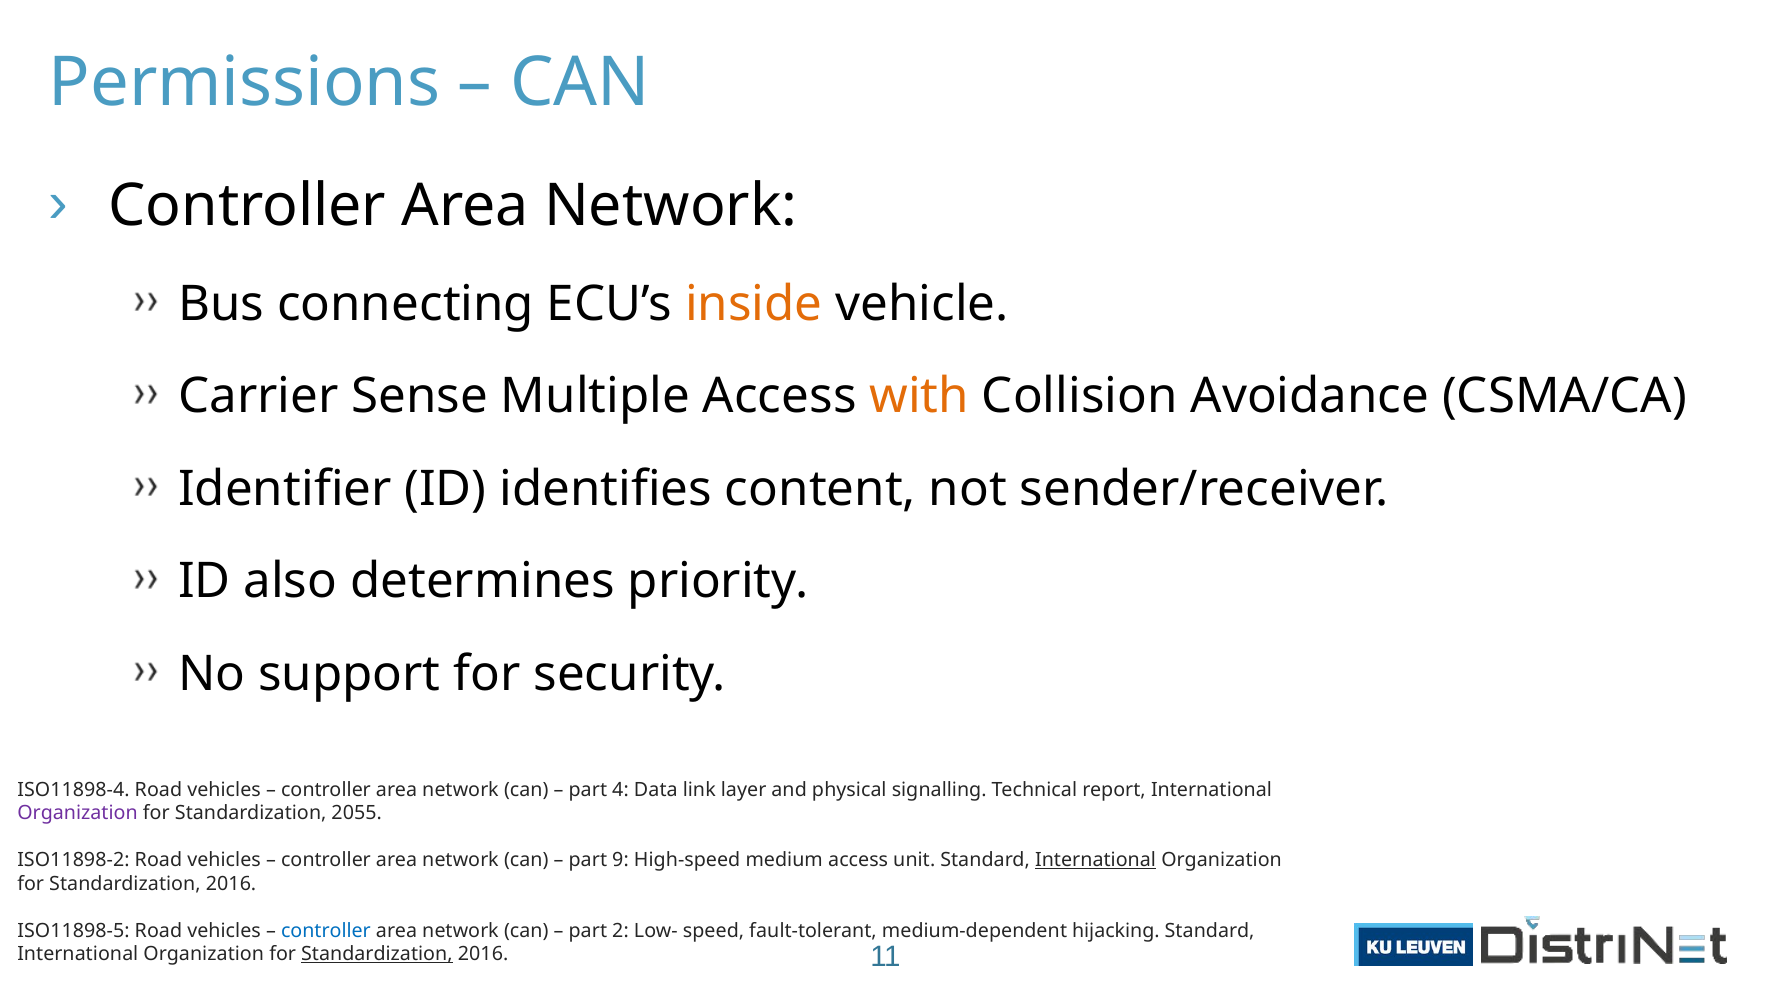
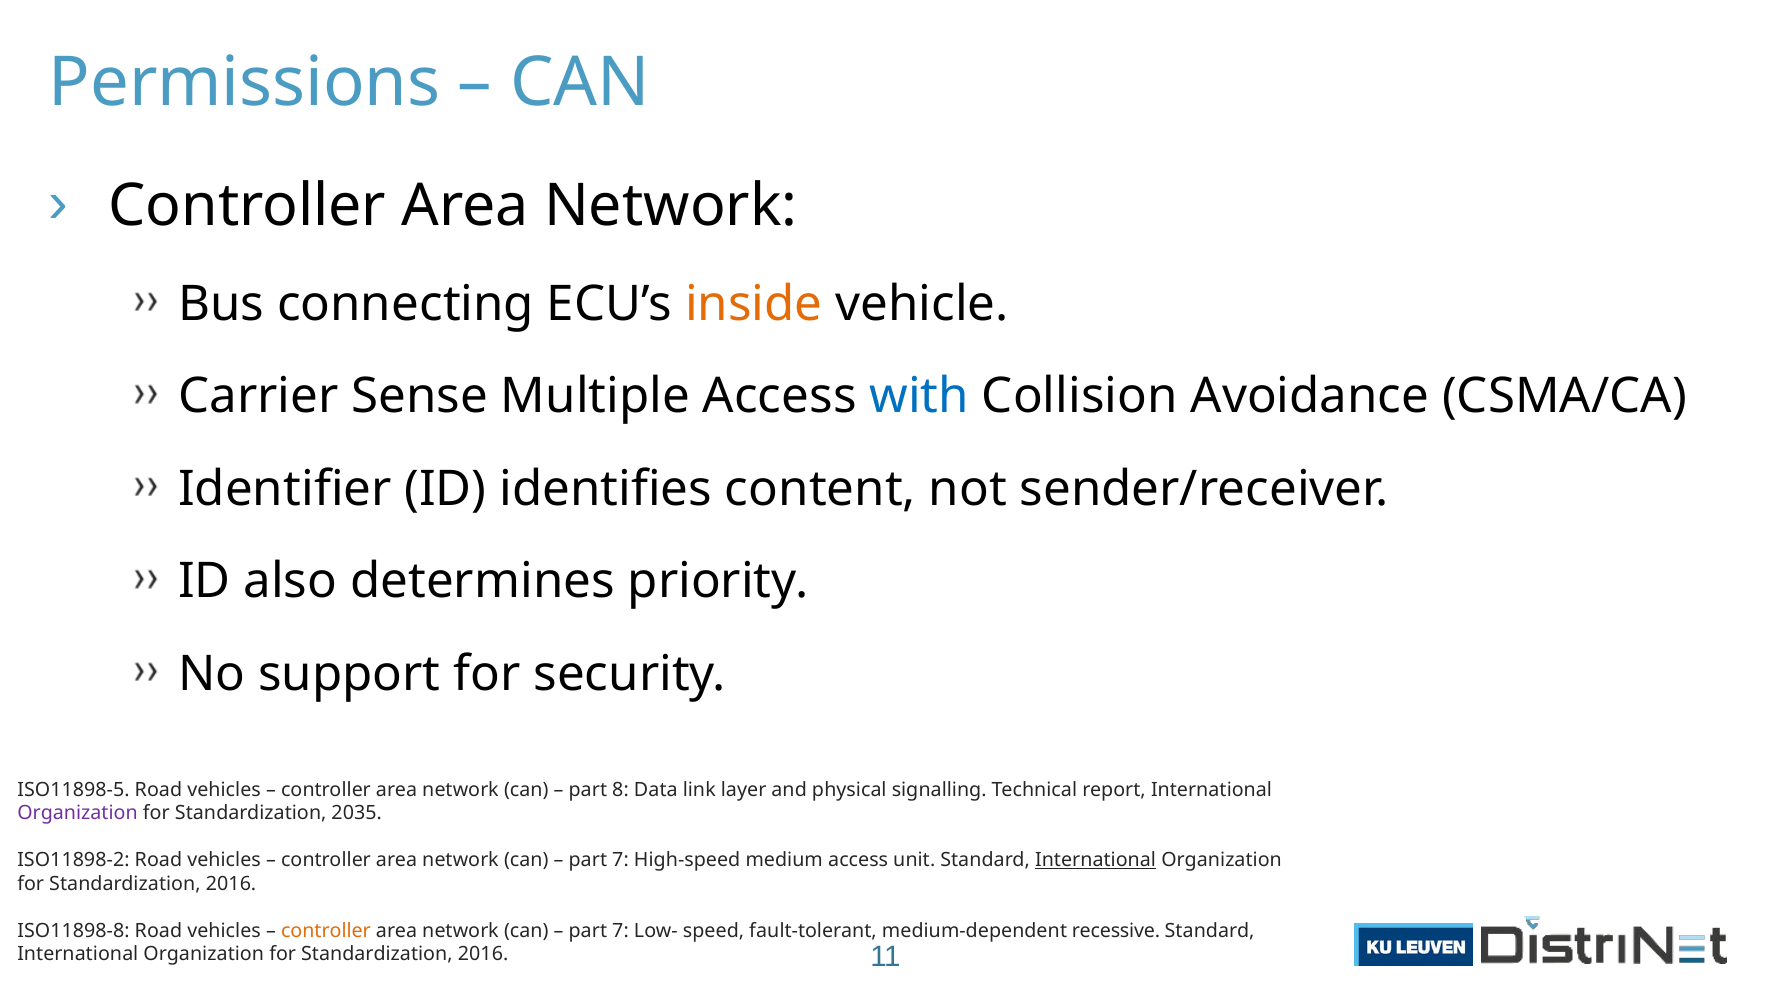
with colour: orange -> blue
ISO11898-4: ISO11898-4 -> ISO11898-5
4: 4 -> 8
2055: 2055 -> 2035
9 at (621, 860): 9 -> 7
ISO11898-5: ISO11898-5 -> ISO11898-8
controller at (326, 931) colour: blue -> orange
2 at (621, 931): 2 -> 7
hijacking: hijacking -> recessive
Standardization at (377, 955) underline: present -> none
